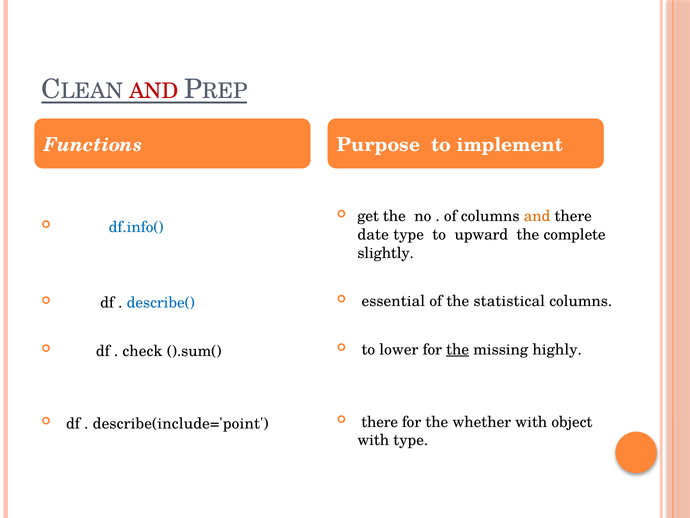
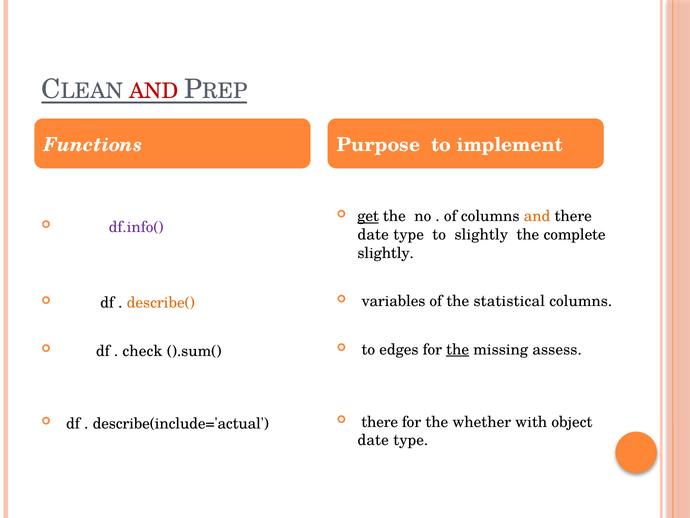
get underline: none -> present
df.info( colour: blue -> purple
to upward: upward -> slightly
essential: essential -> variables
describe( colour: blue -> orange
lower: lower -> edges
highly: highly -> assess
describe(include='point: describe(include='point -> describe(include='actual
with at (373, 440): with -> date
